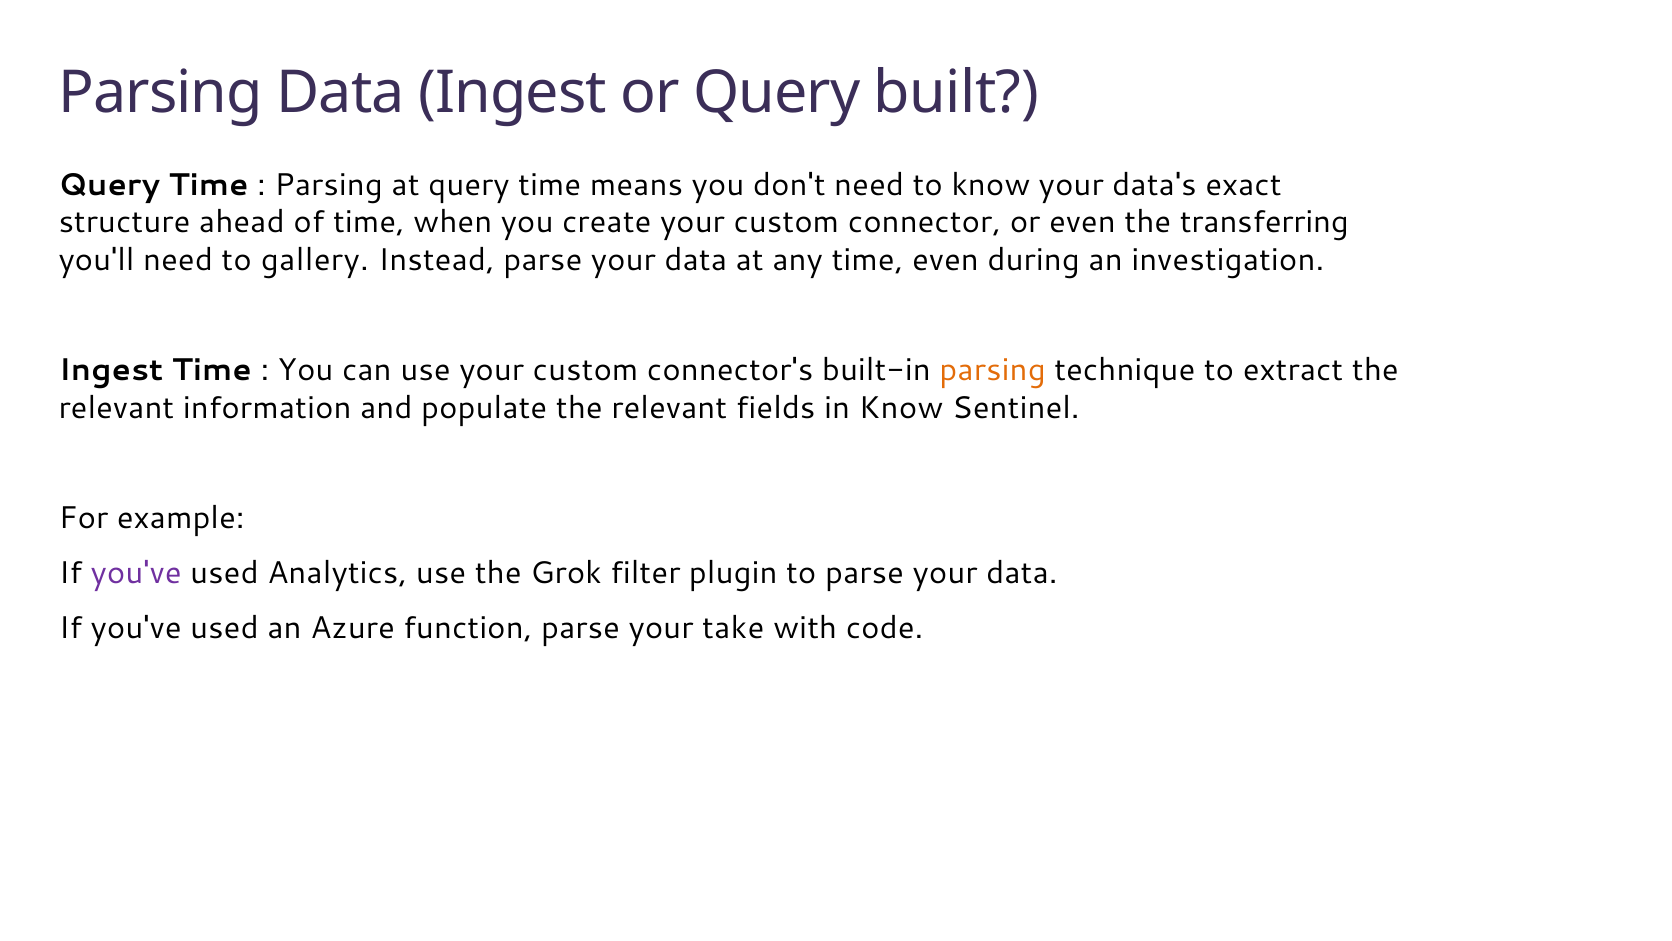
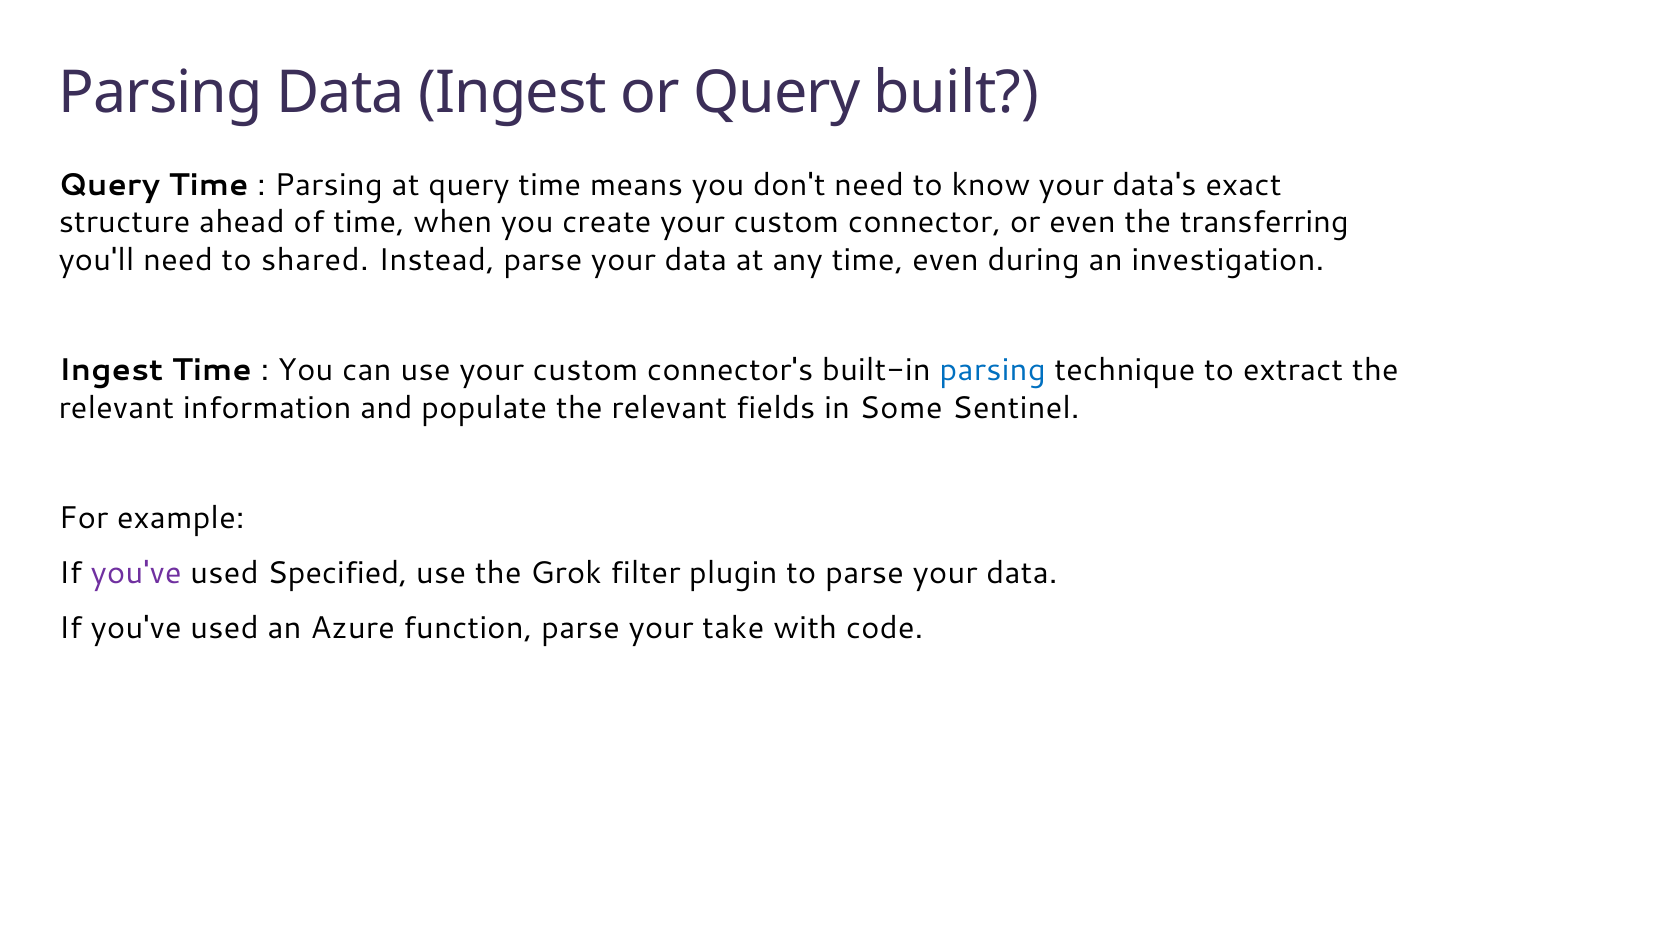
gallery: gallery -> shared
parsing at (993, 370) colour: orange -> blue
in Know: Know -> Some
Analytics: Analytics -> Specified
